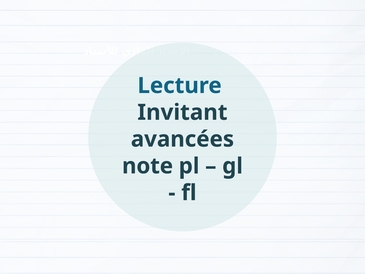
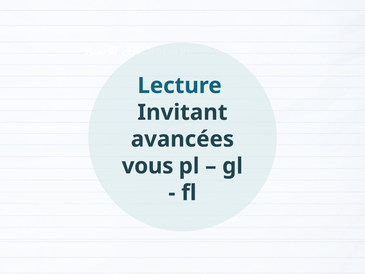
note: note -> vous
